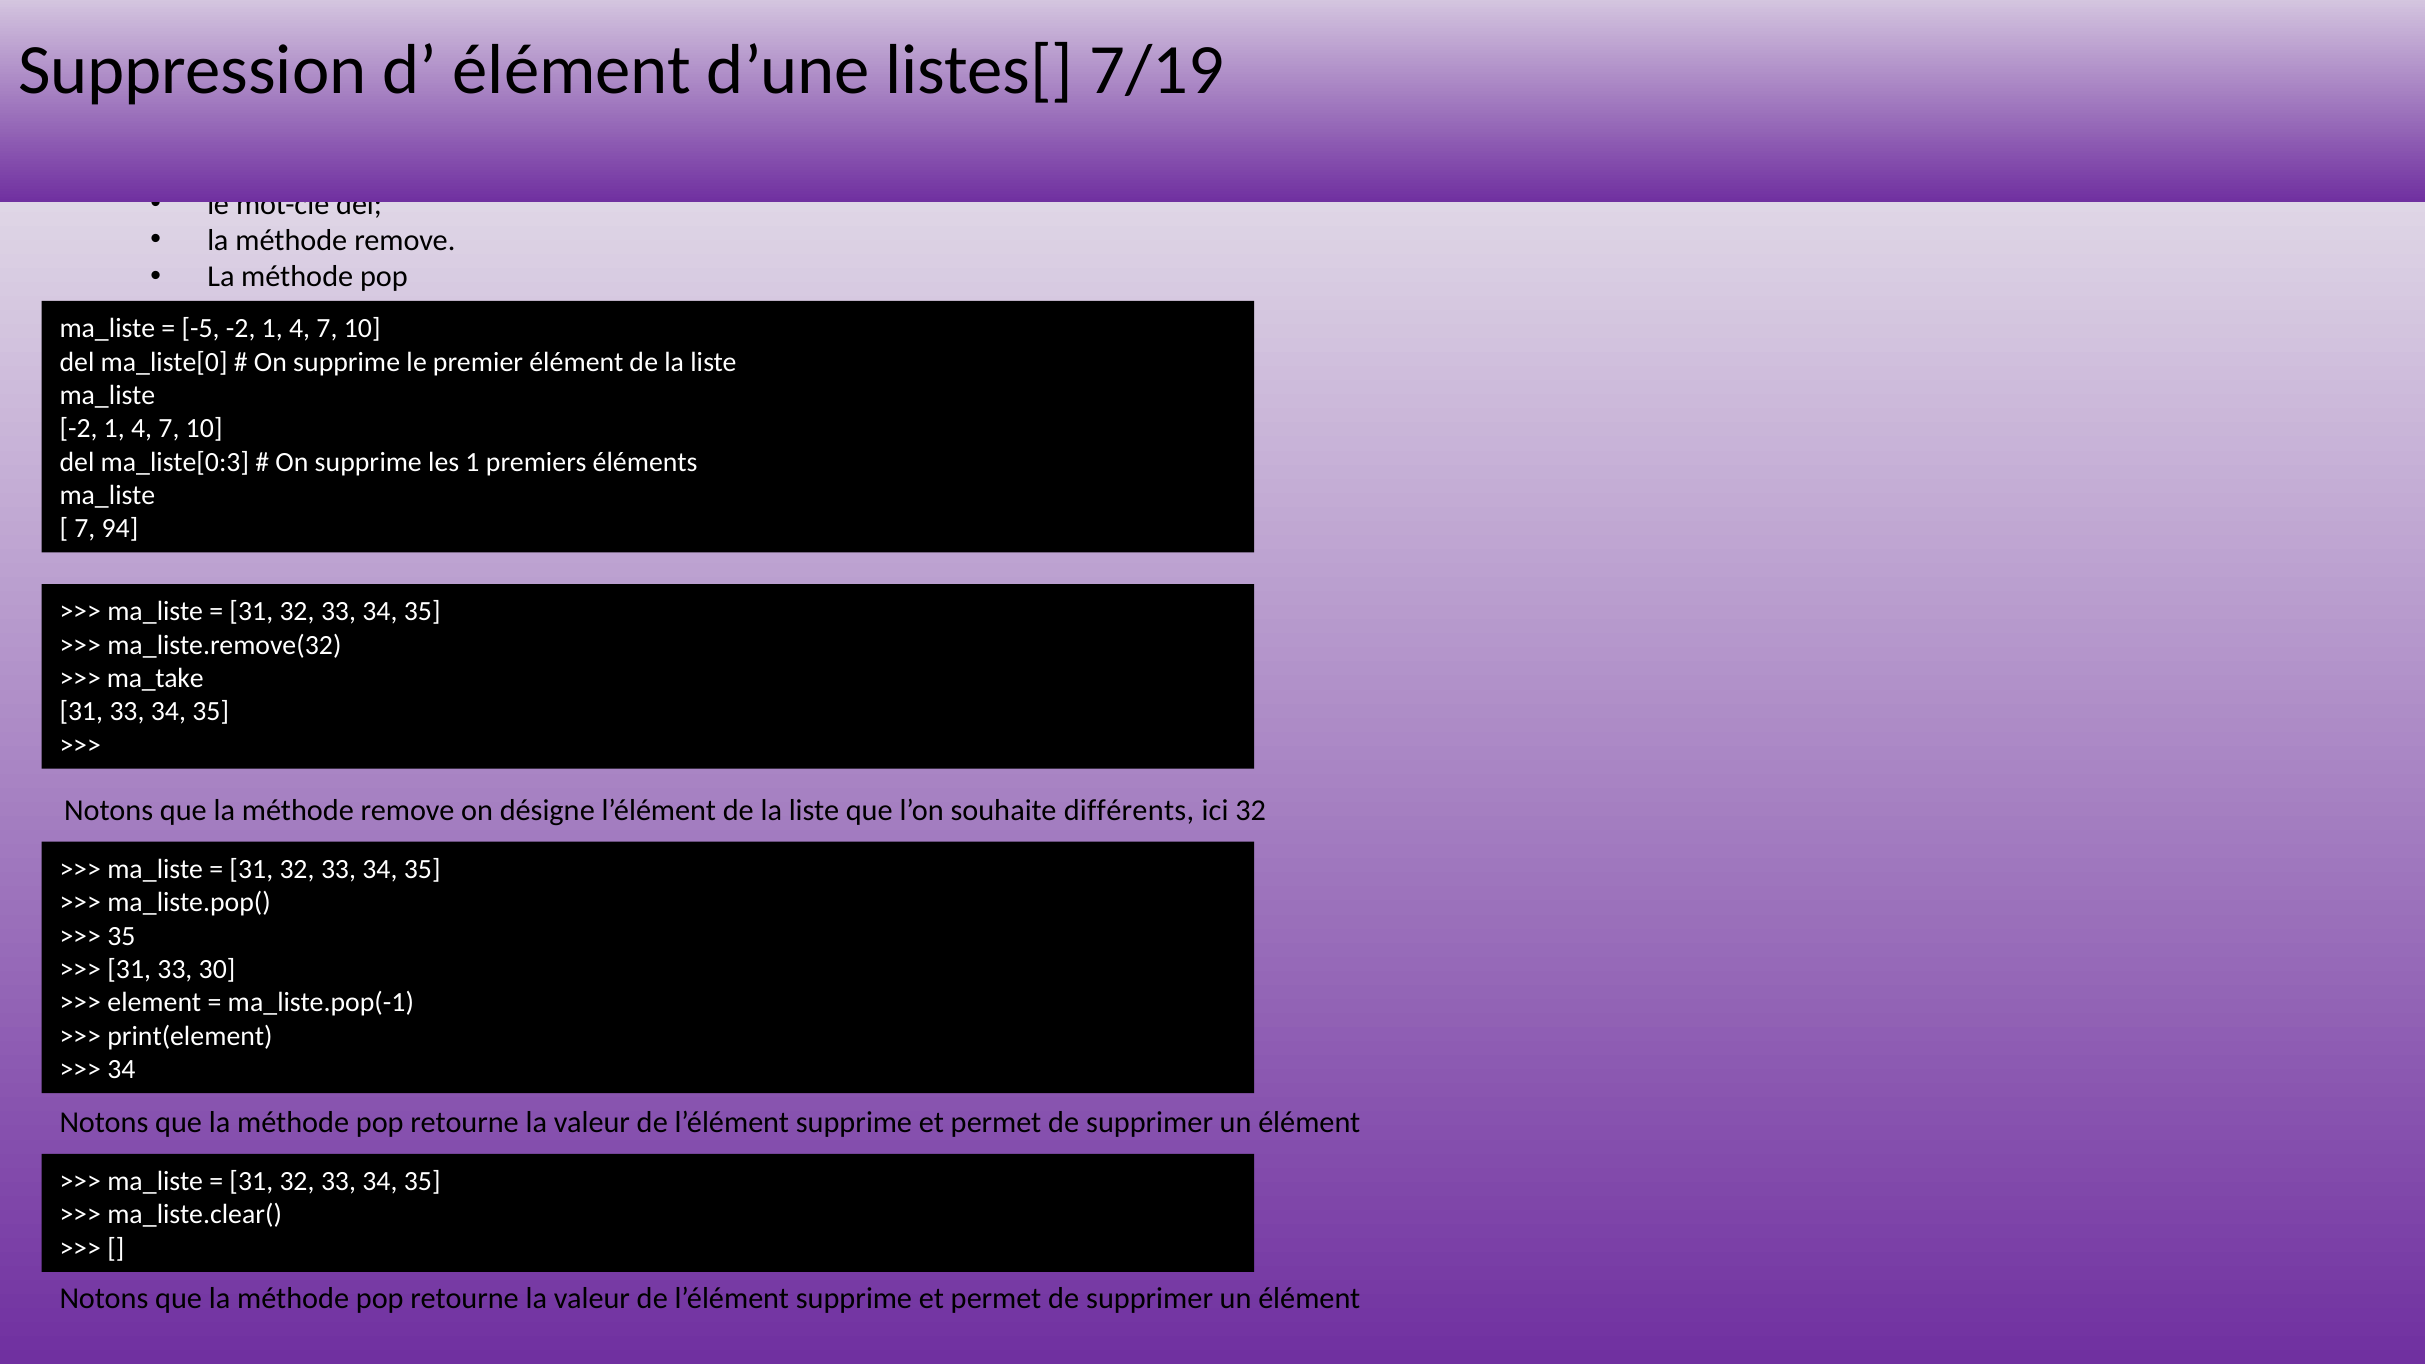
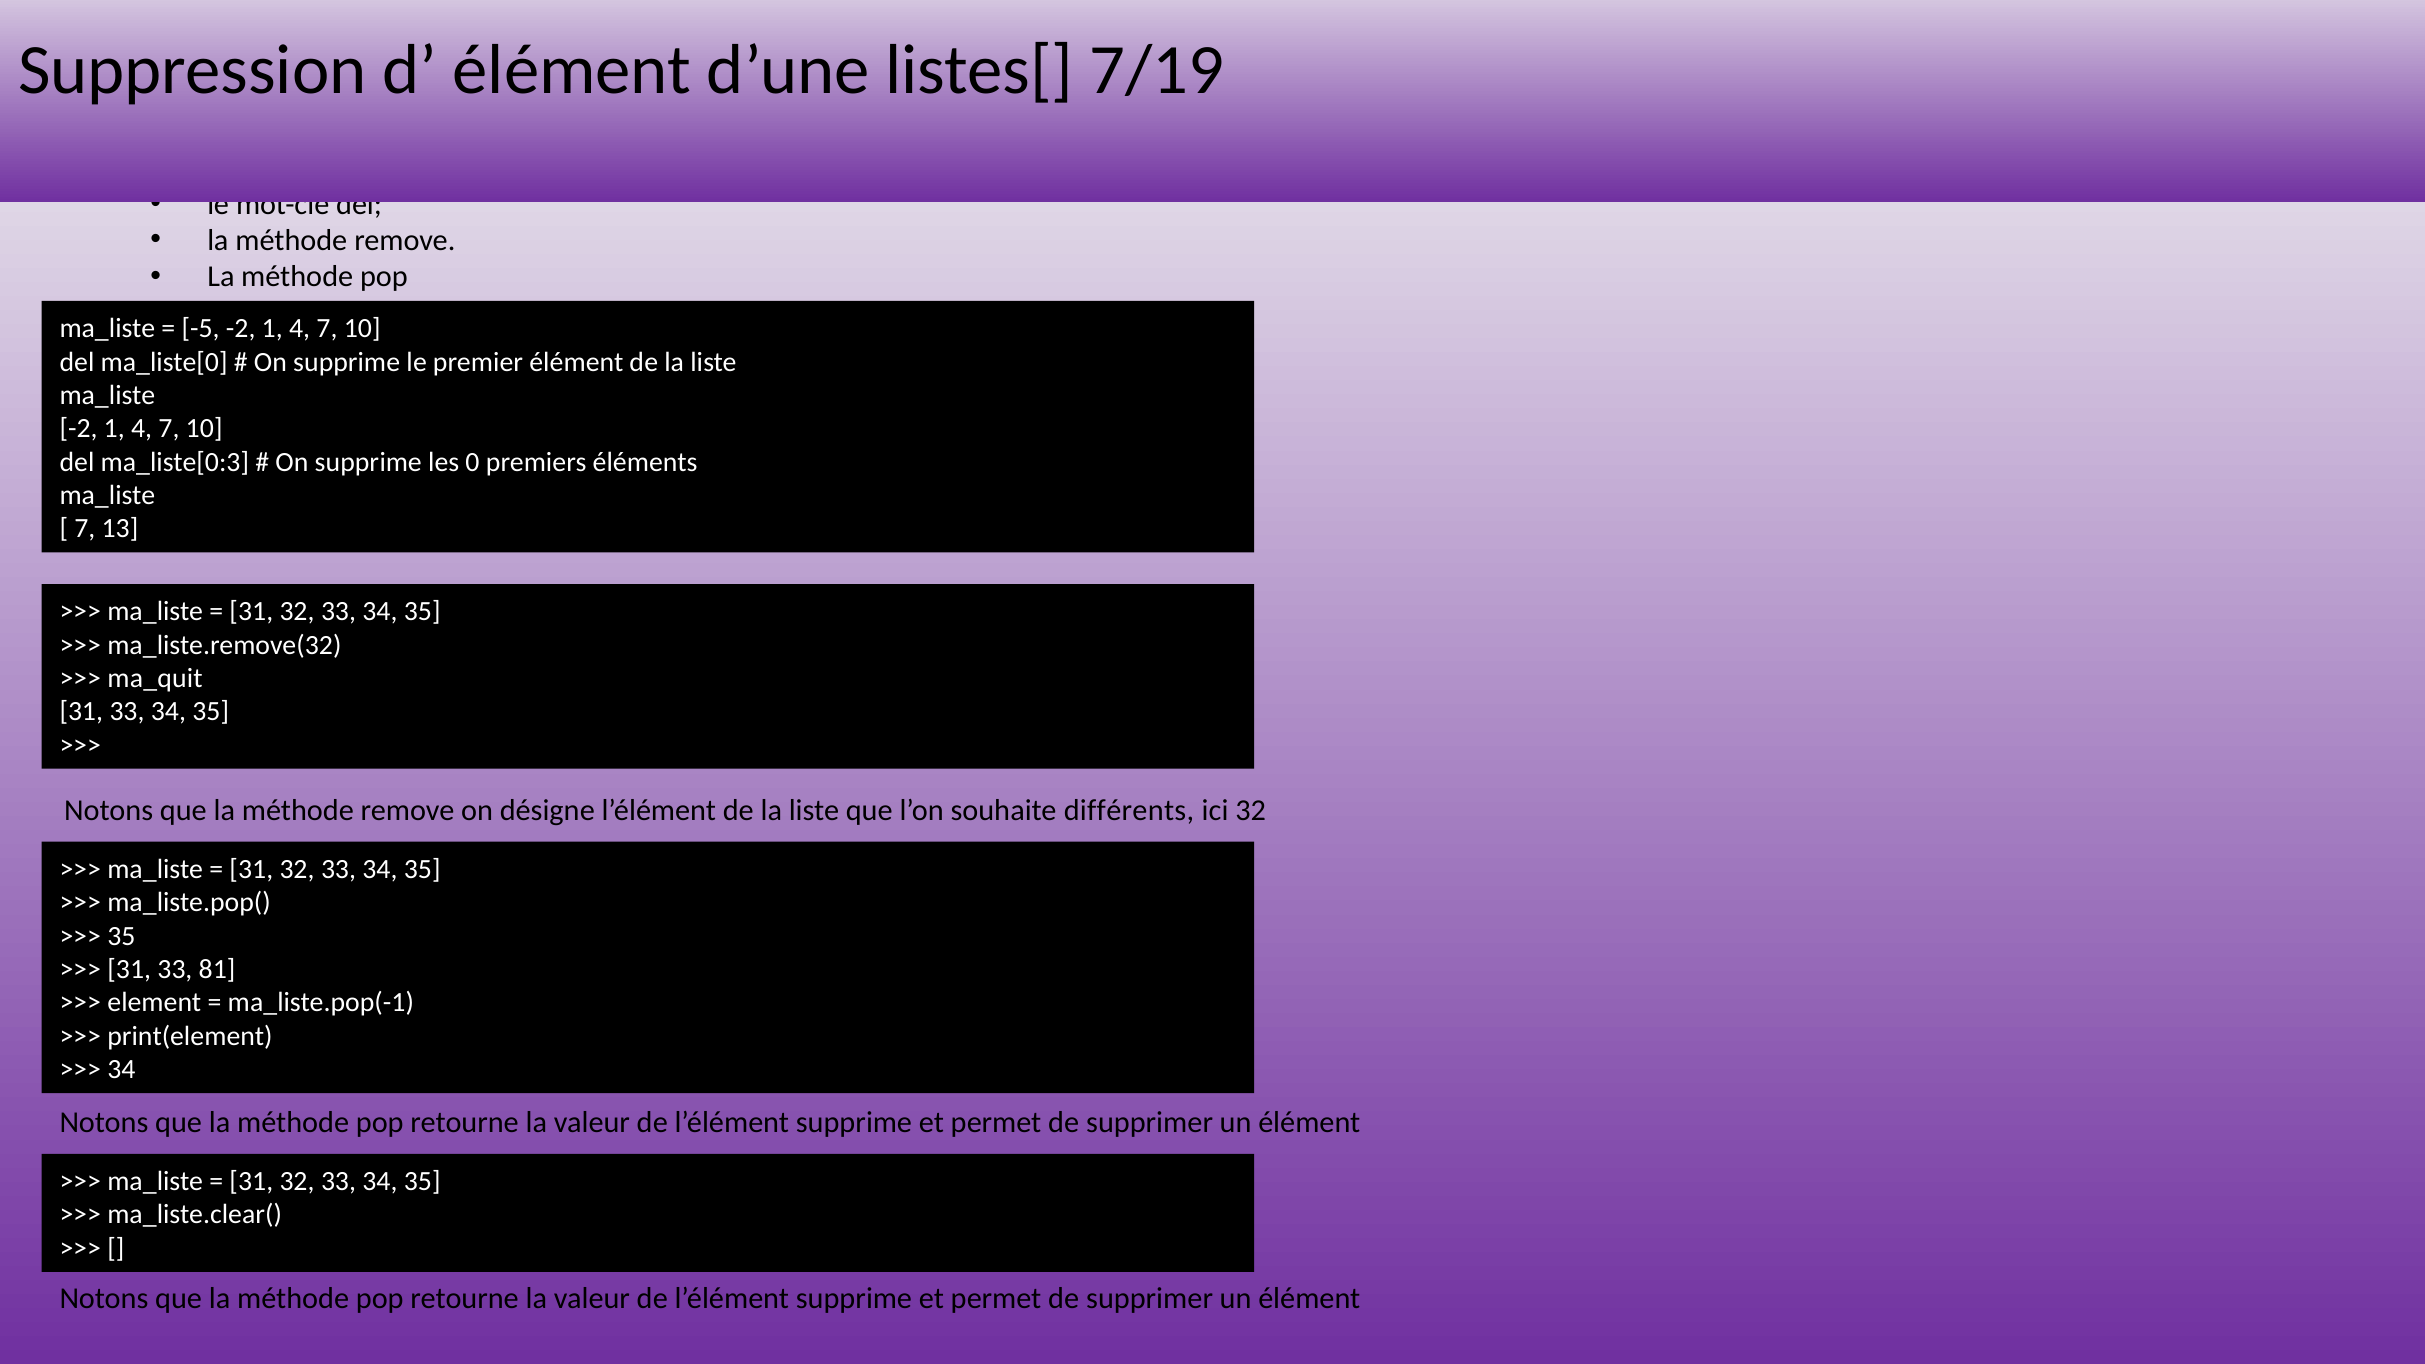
les 1: 1 -> 0
94: 94 -> 13
ma_take: ma_take -> ma_quit
30: 30 -> 81
